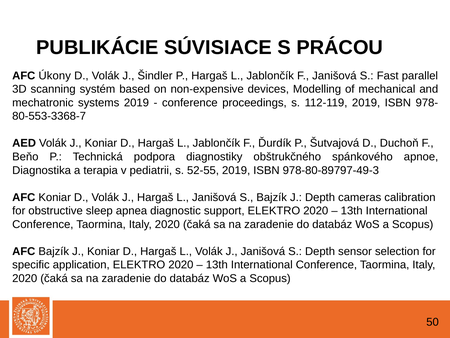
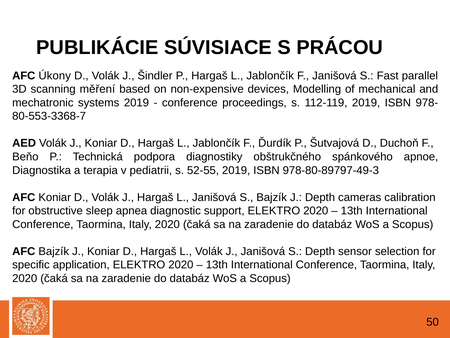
systém: systém -> měření
